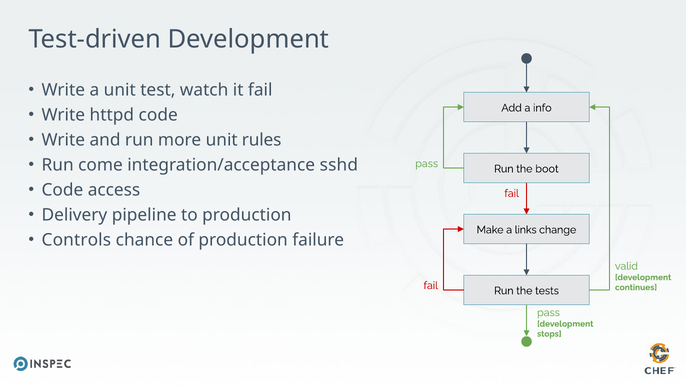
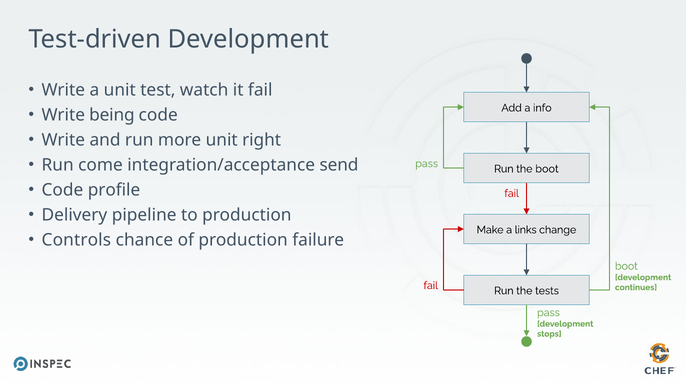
httpd: httpd -> being
rules: rules -> right
sshd: sshd -> send
access: access -> profile
valid at (626, 266): valid -> boot
